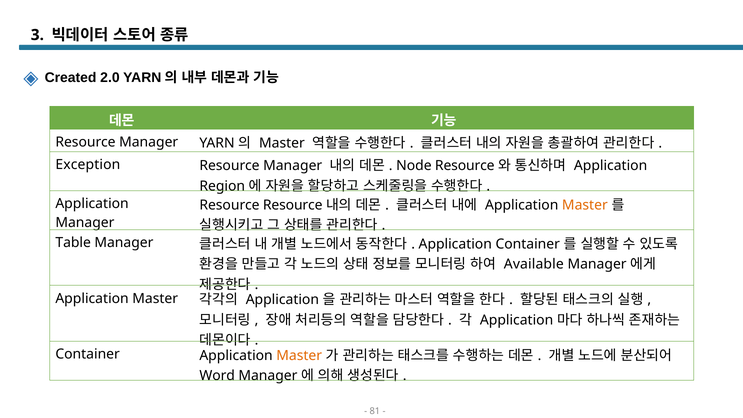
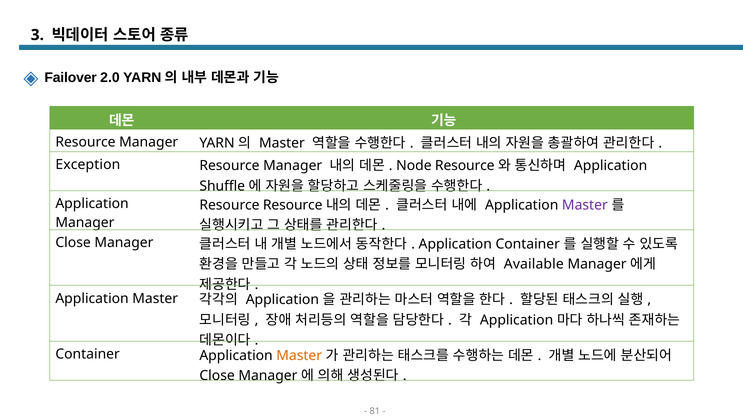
Created: Created -> Failover
Region: Region -> Shuffle
Master at (585, 205) colour: orange -> purple
Table at (73, 243): Table -> Close
Word at (217, 376): Word -> Close
